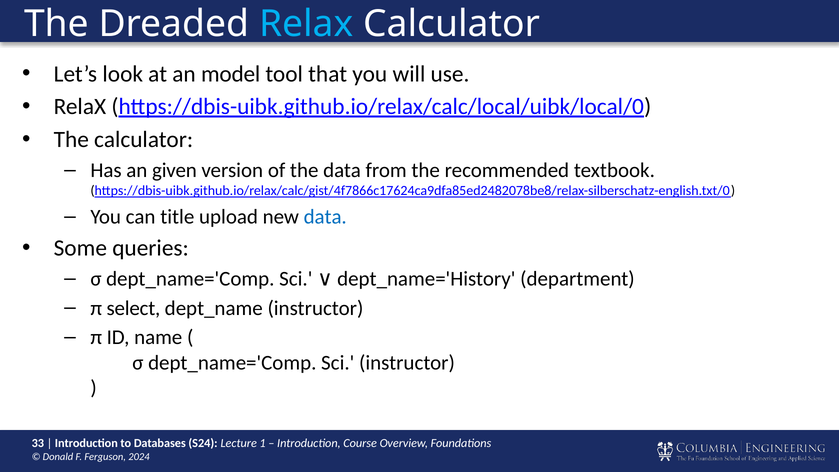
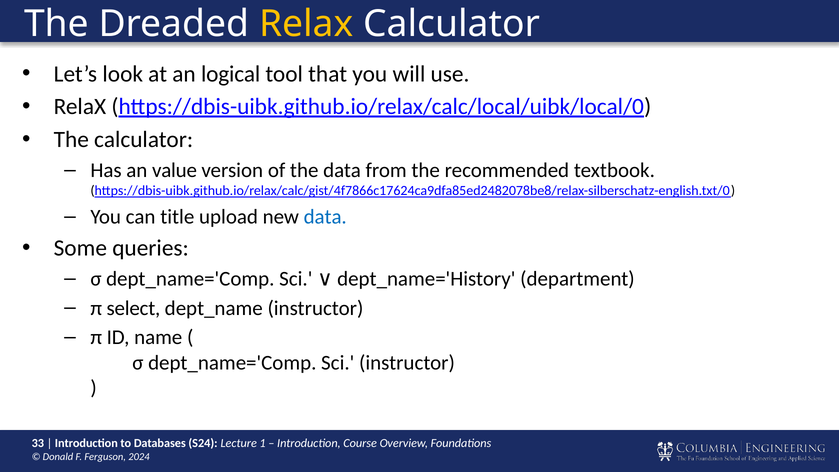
Relax at (306, 24) colour: light blue -> yellow
model: model -> logical
given: given -> value
